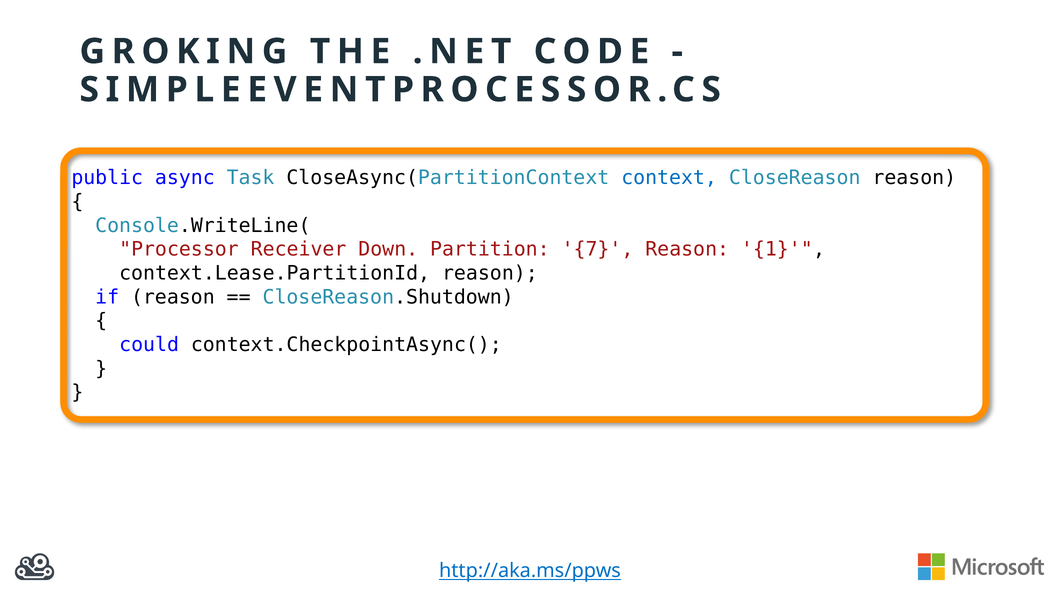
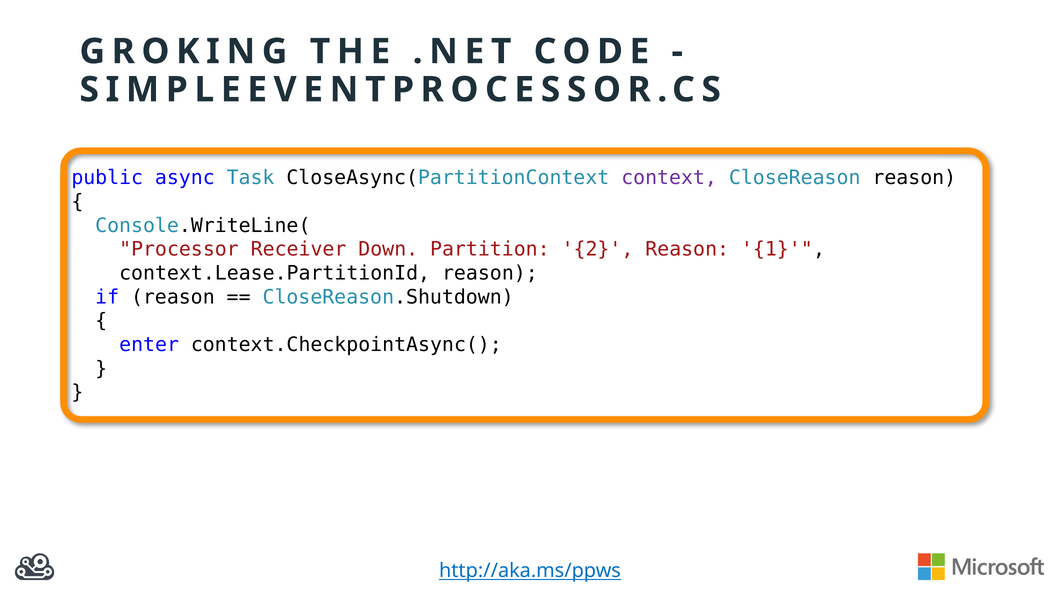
context colour: blue -> purple
7: 7 -> 2
could: could -> enter
